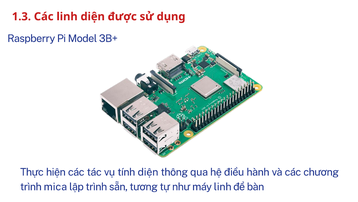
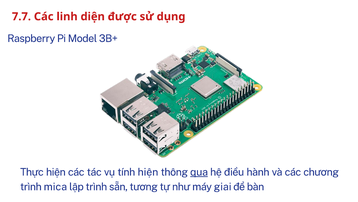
1.3: 1.3 -> 7.7
tính diện: diện -> hiện
qua underline: none -> present
máy linh: linh -> giai
